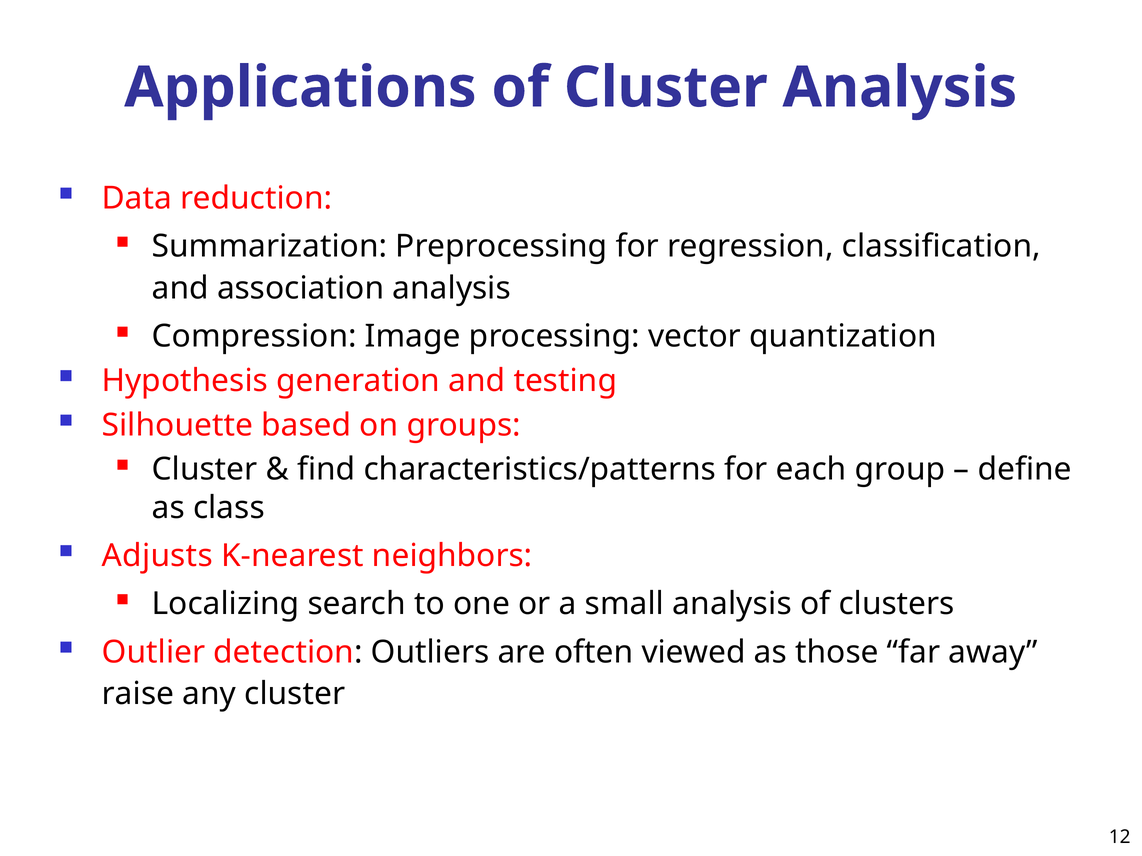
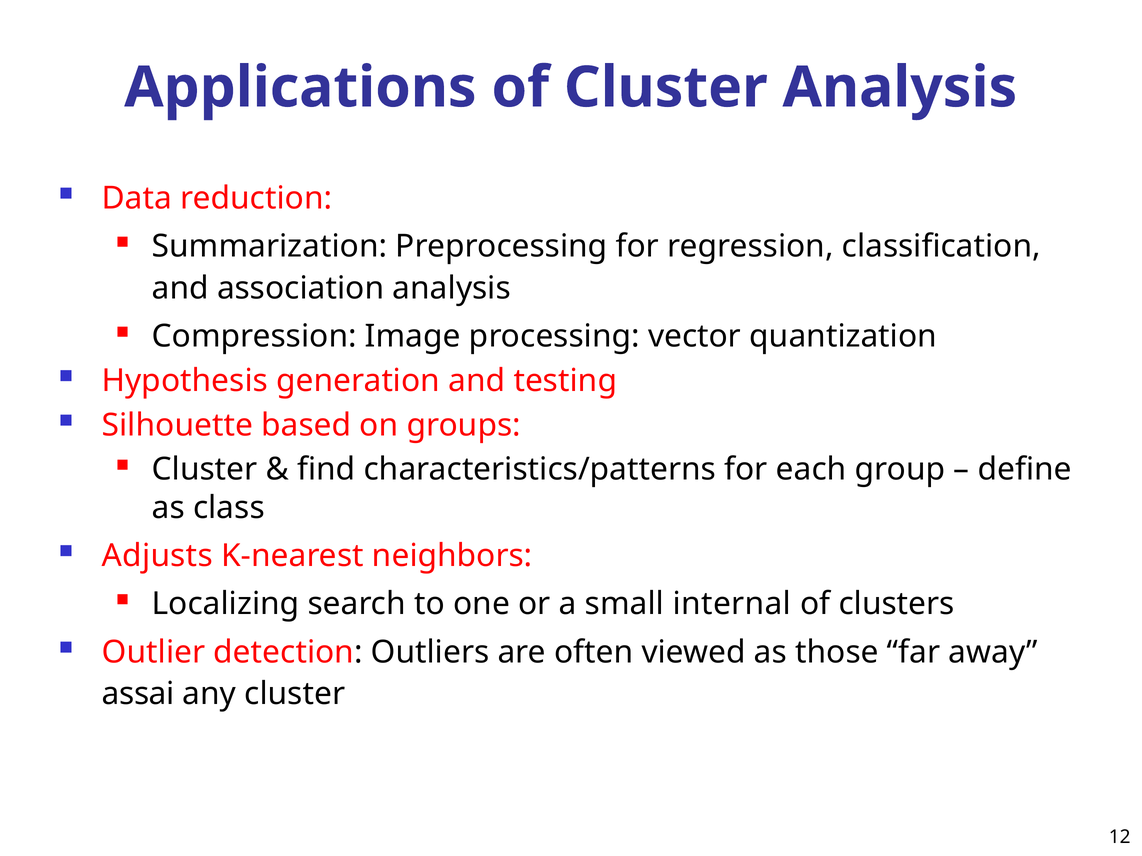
small analysis: analysis -> internal
raise: raise -> assai
